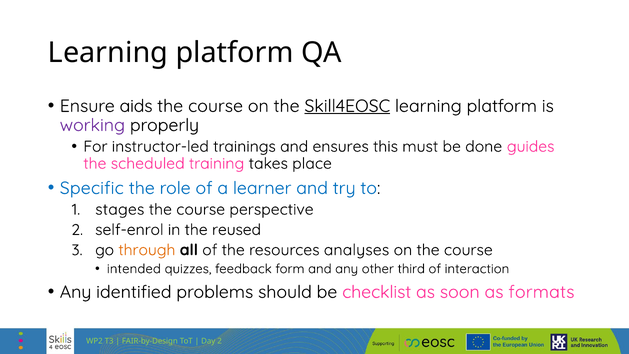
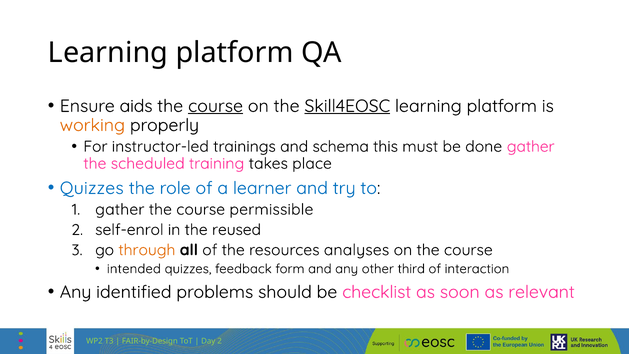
course at (216, 106) underline: none -> present
working colour: purple -> orange
ensures: ensures -> schema
done guides: guides -> gather
Specific at (92, 188): Specific -> Quizzes
stages at (120, 209): stages -> gather
perspective: perspective -> permissible
formats: formats -> relevant
